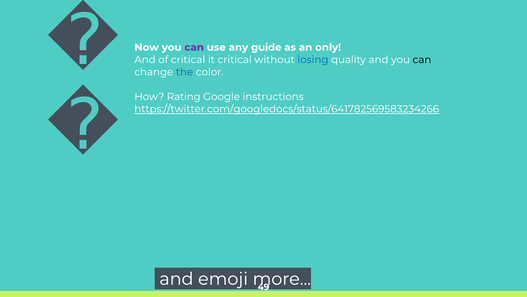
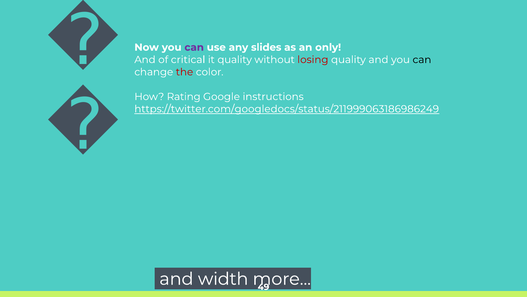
guide: guide -> slides
it critical: critical -> quality
losing colour: blue -> red
the colour: blue -> red
https://twitter.com/googledocs/status/641782569583234266: https://twitter.com/googledocs/status/641782569583234266 -> https://twitter.com/googledocs/status/211999063186986249
emoji: emoji -> width
